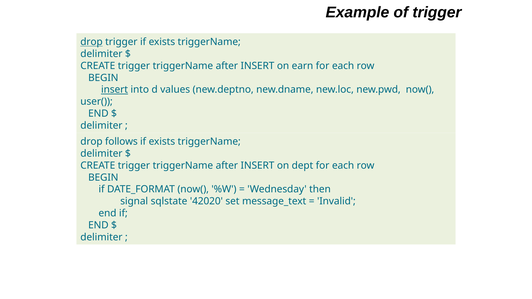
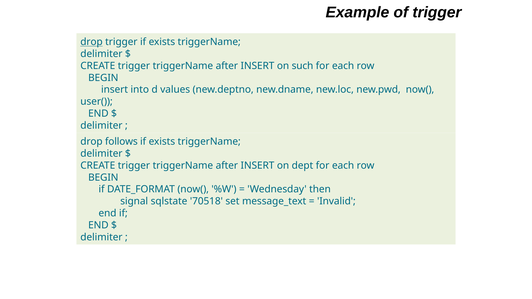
earn: earn -> such
insert at (115, 90) underline: present -> none
42020: 42020 -> 70518
